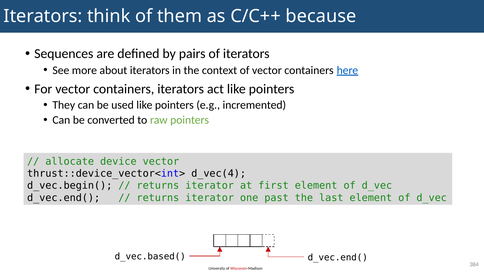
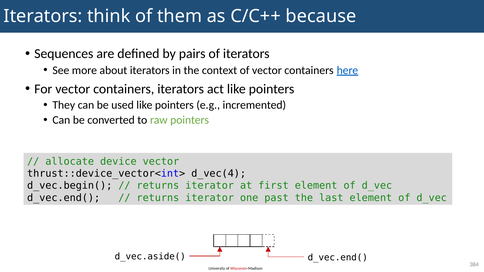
d_vec.based(: d_vec.based( -> d_vec.aside(
